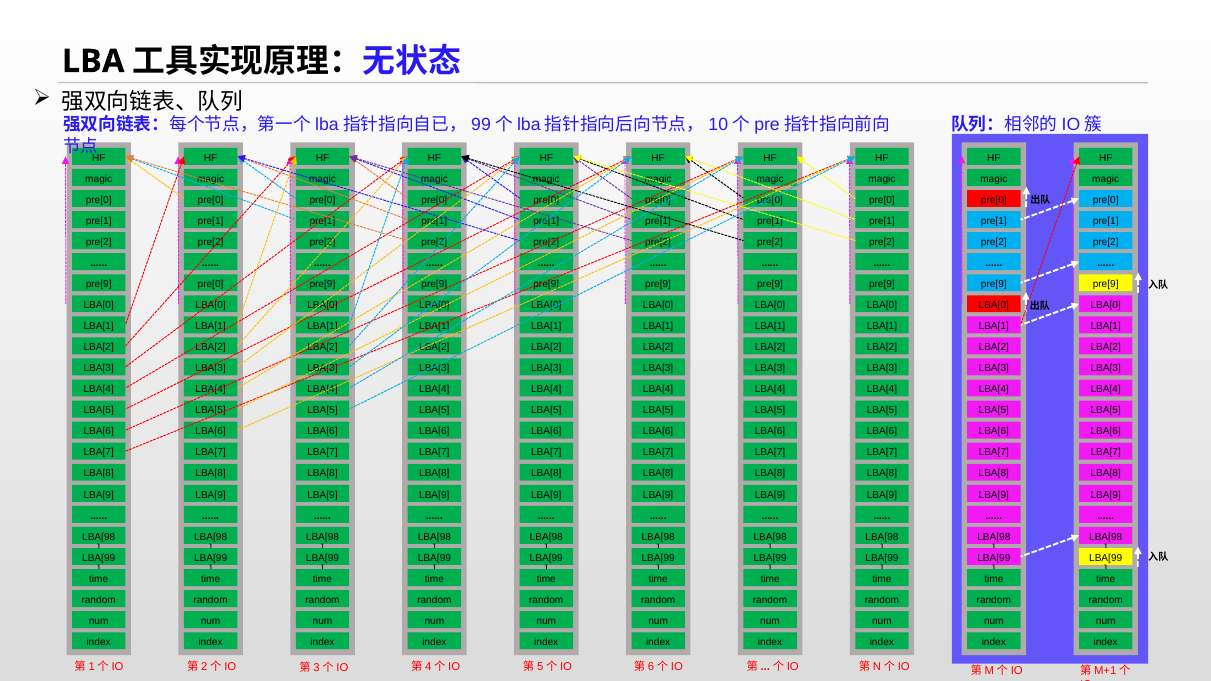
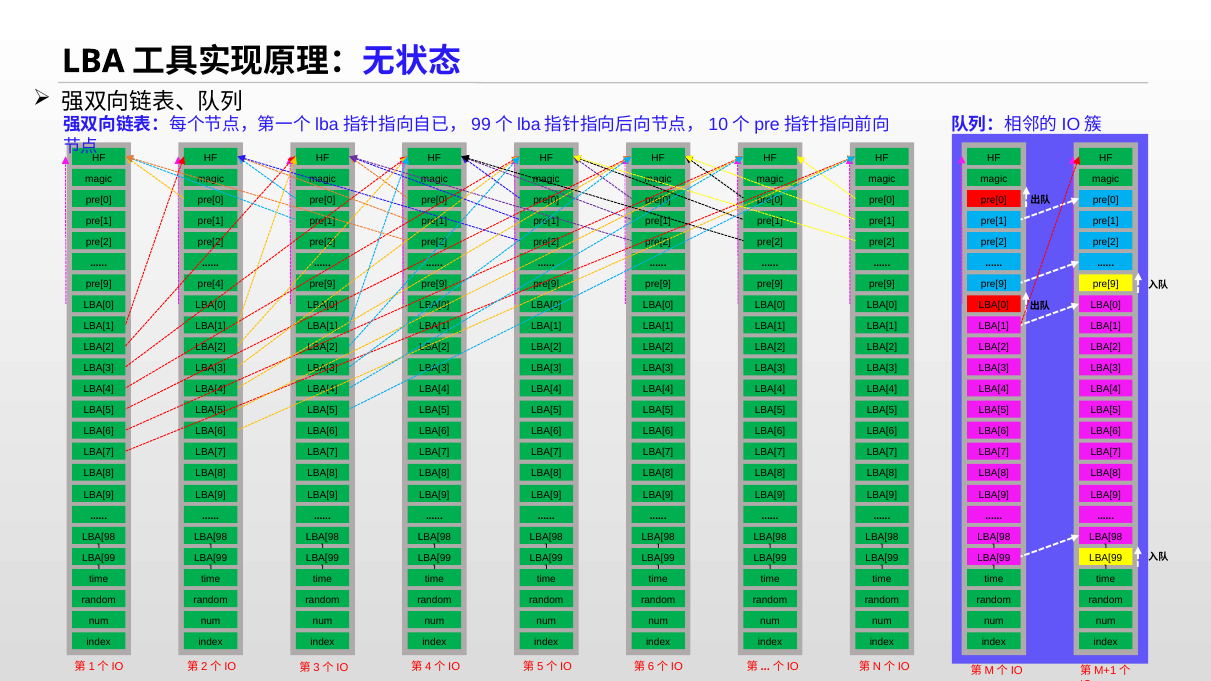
pre[0 at (211, 284): pre[0 -> pre[4
